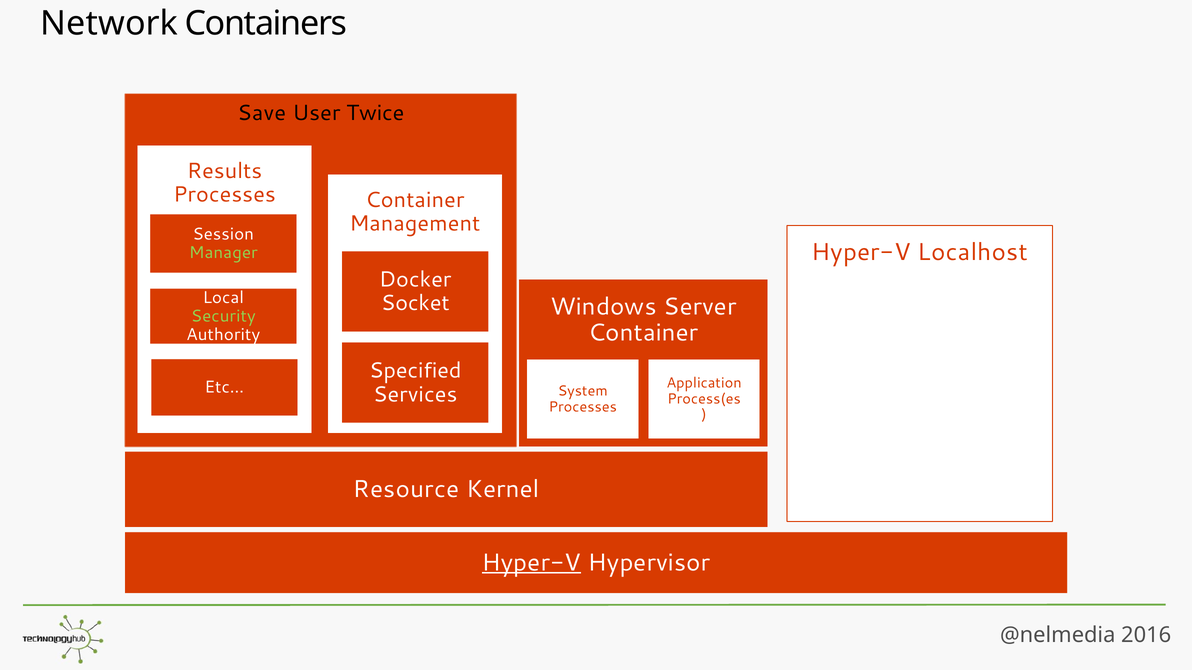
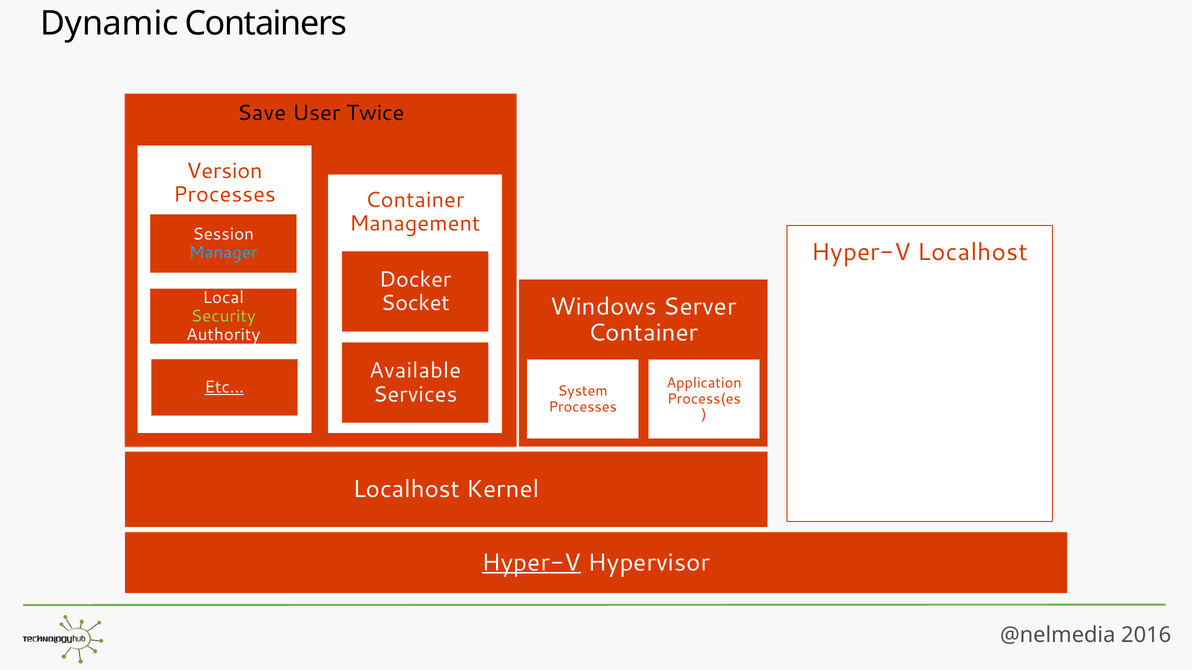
Network: Network -> Dynamic
Results: Results -> Version
Manager colour: light green -> light blue
Specified: Specified -> Available
Etc… underline: none -> present
Resource at (406, 489): Resource -> Localhost
